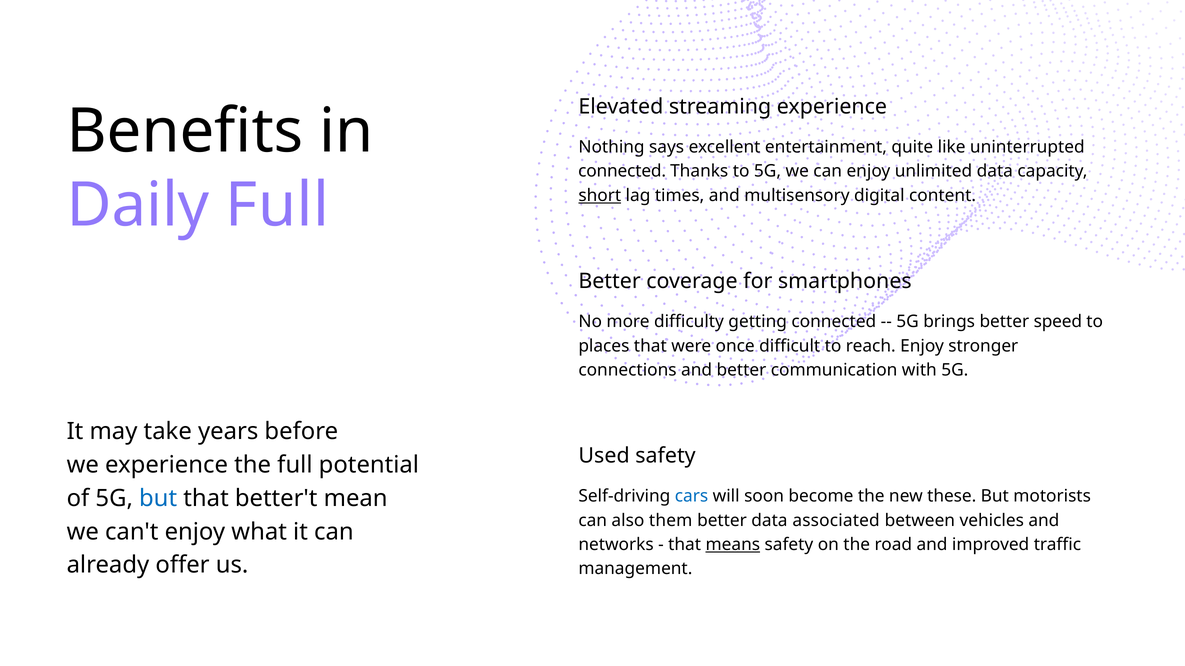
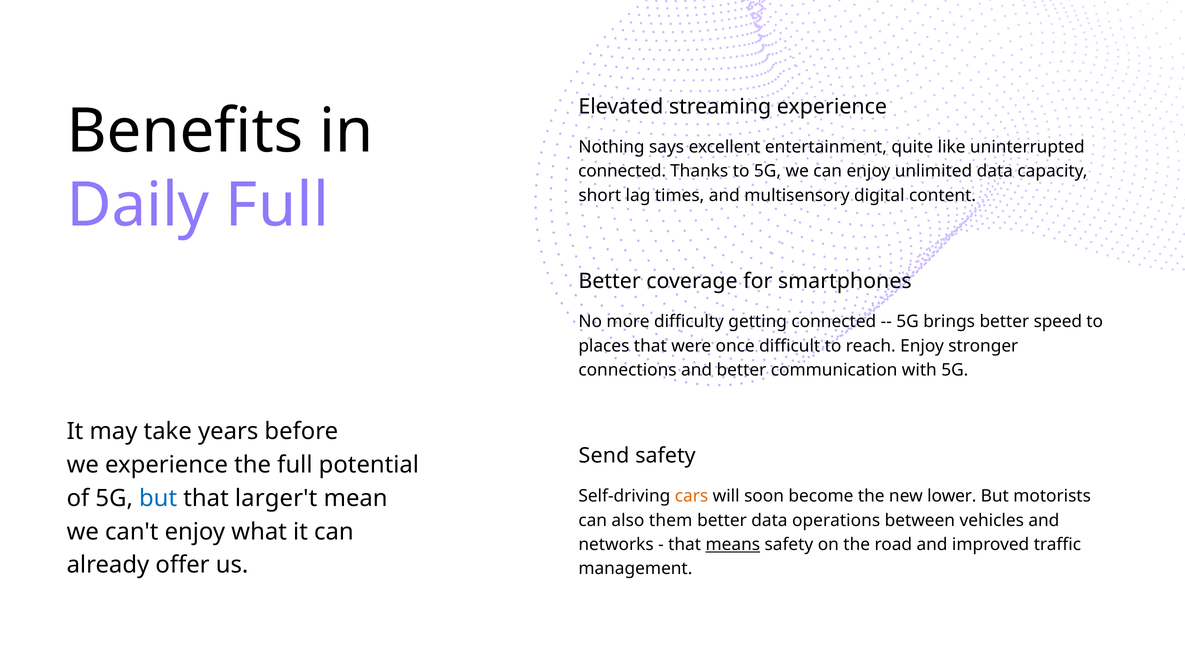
short underline: present -> none
Used: Used -> Send
cars colour: blue -> orange
these: these -> lower
better't: better't -> larger't
associated: associated -> operations
